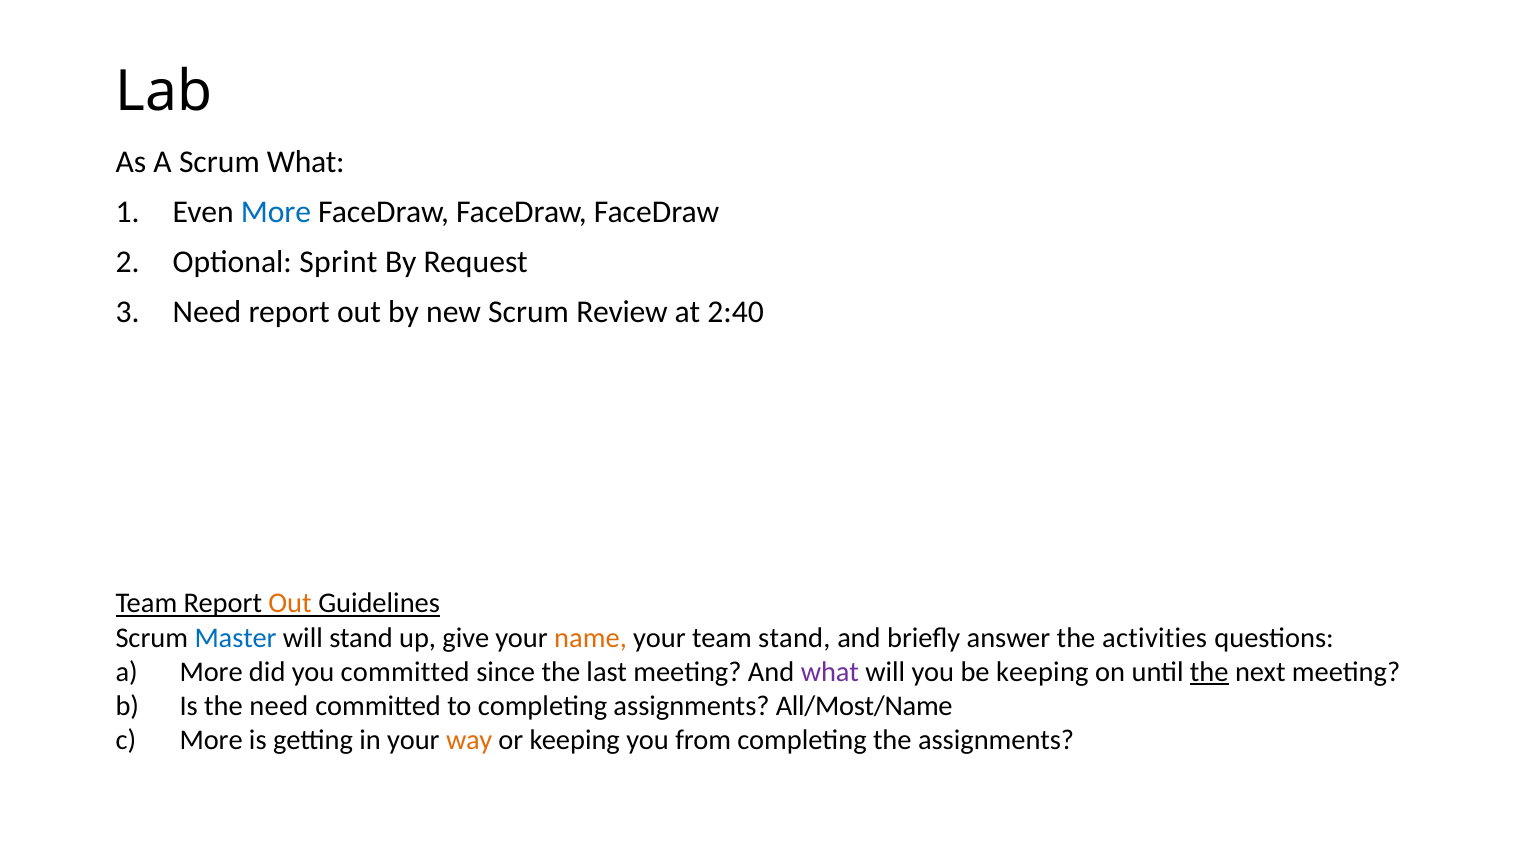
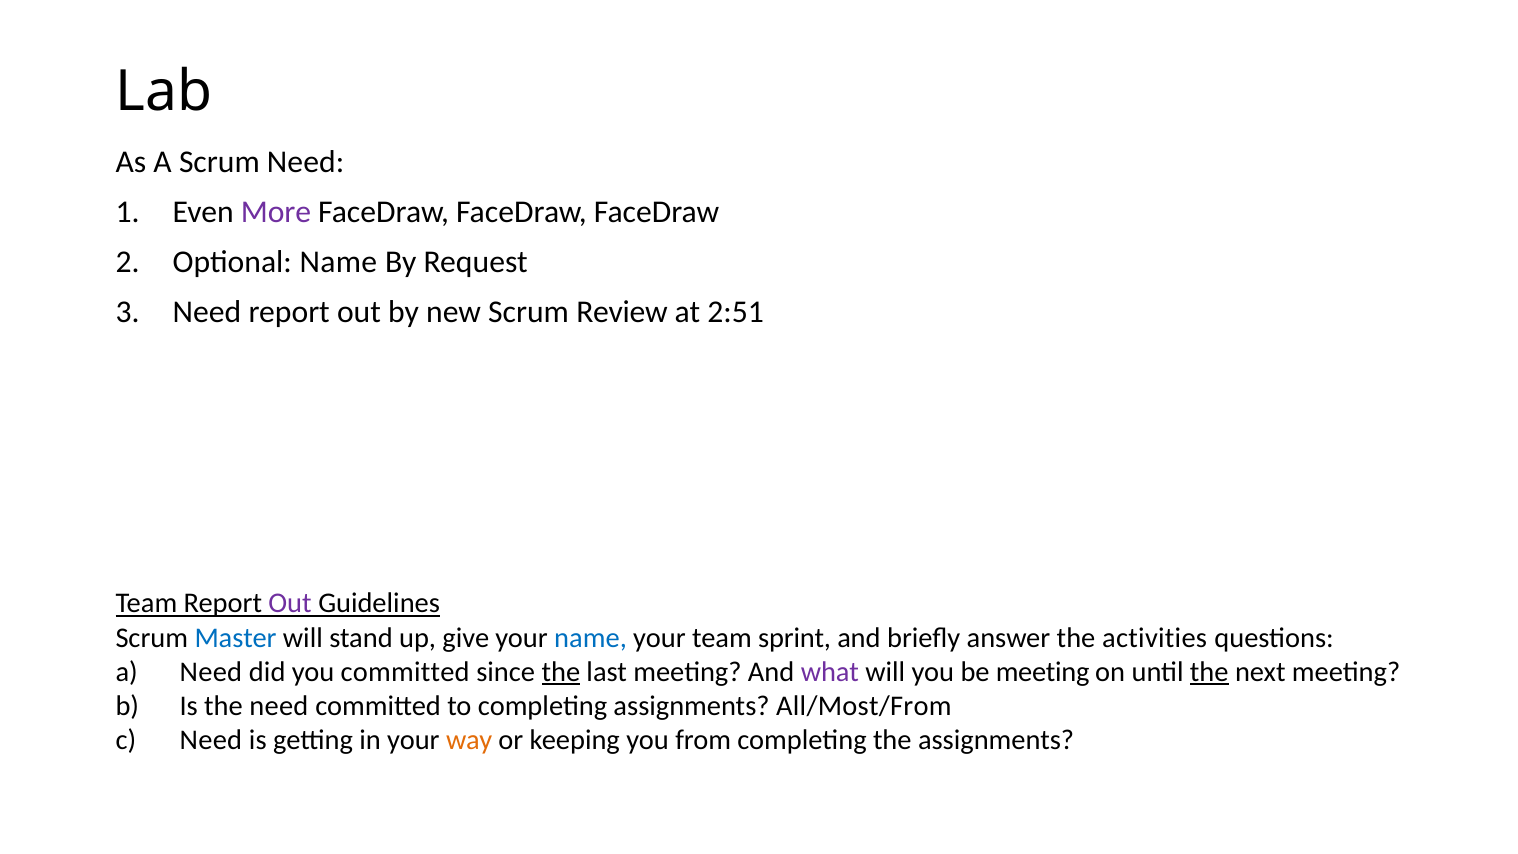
Scrum What: What -> Need
More at (276, 212) colour: blue -> purple
Optional Sprint: Sprint -> Name
2:40: 2:40 -> 2:51
Out at (290, 604) colour: orange -> purple
name at (591, 638) colour: orange -> blue
team stand: stand -> sprint
a More: More -> Need
the at (561, 672) underline: none -> present
be keeping: keeping -> meeting
All/Most/Name: All/Most/Name -> All/Most/From
More at (211, 740): More -> Need
